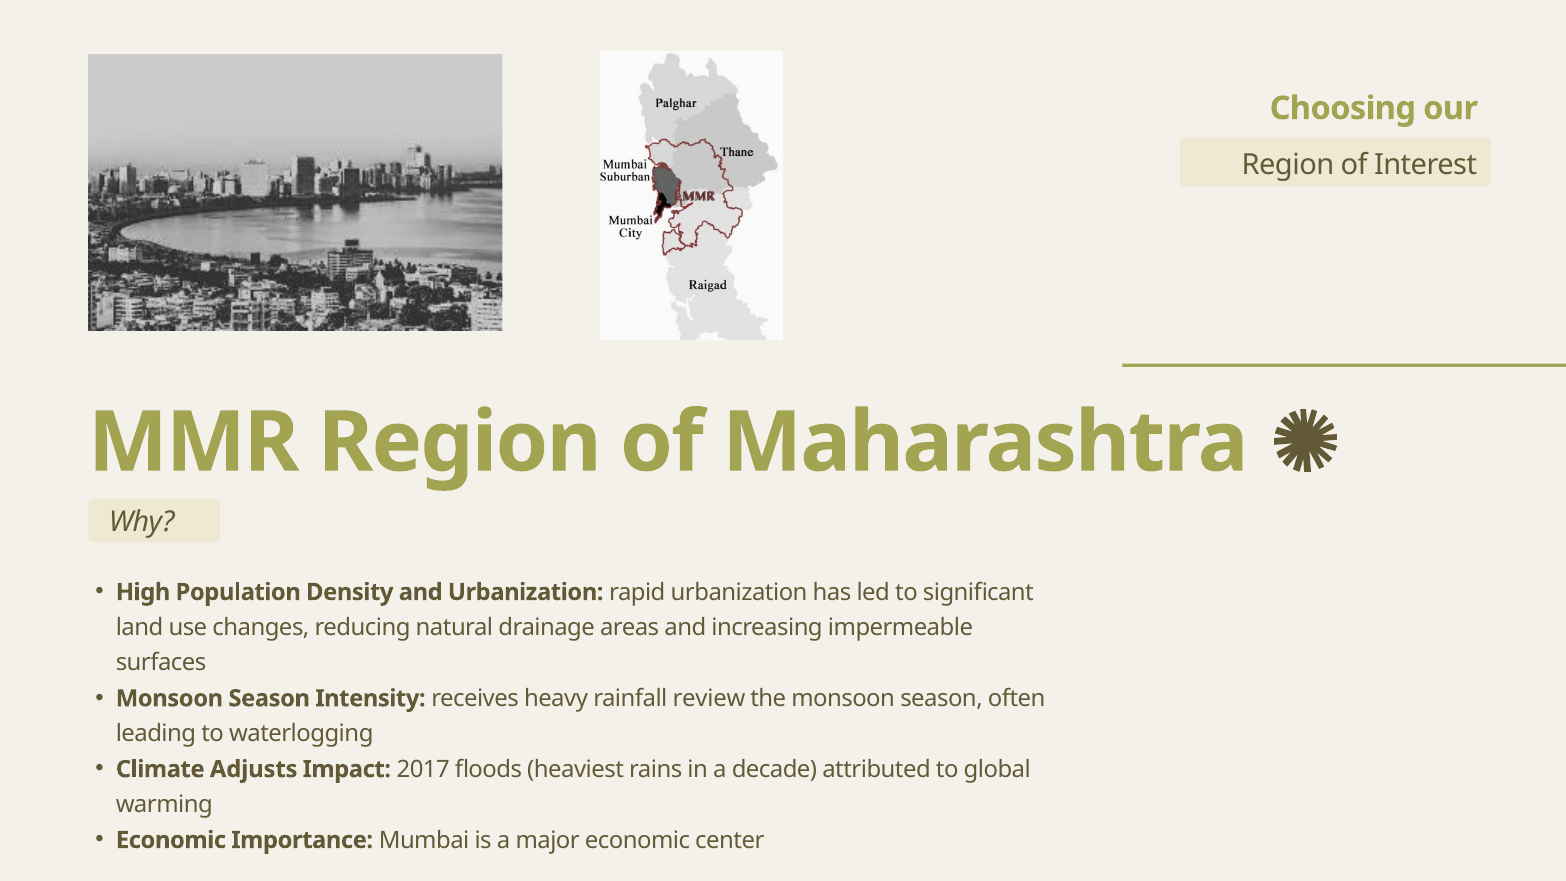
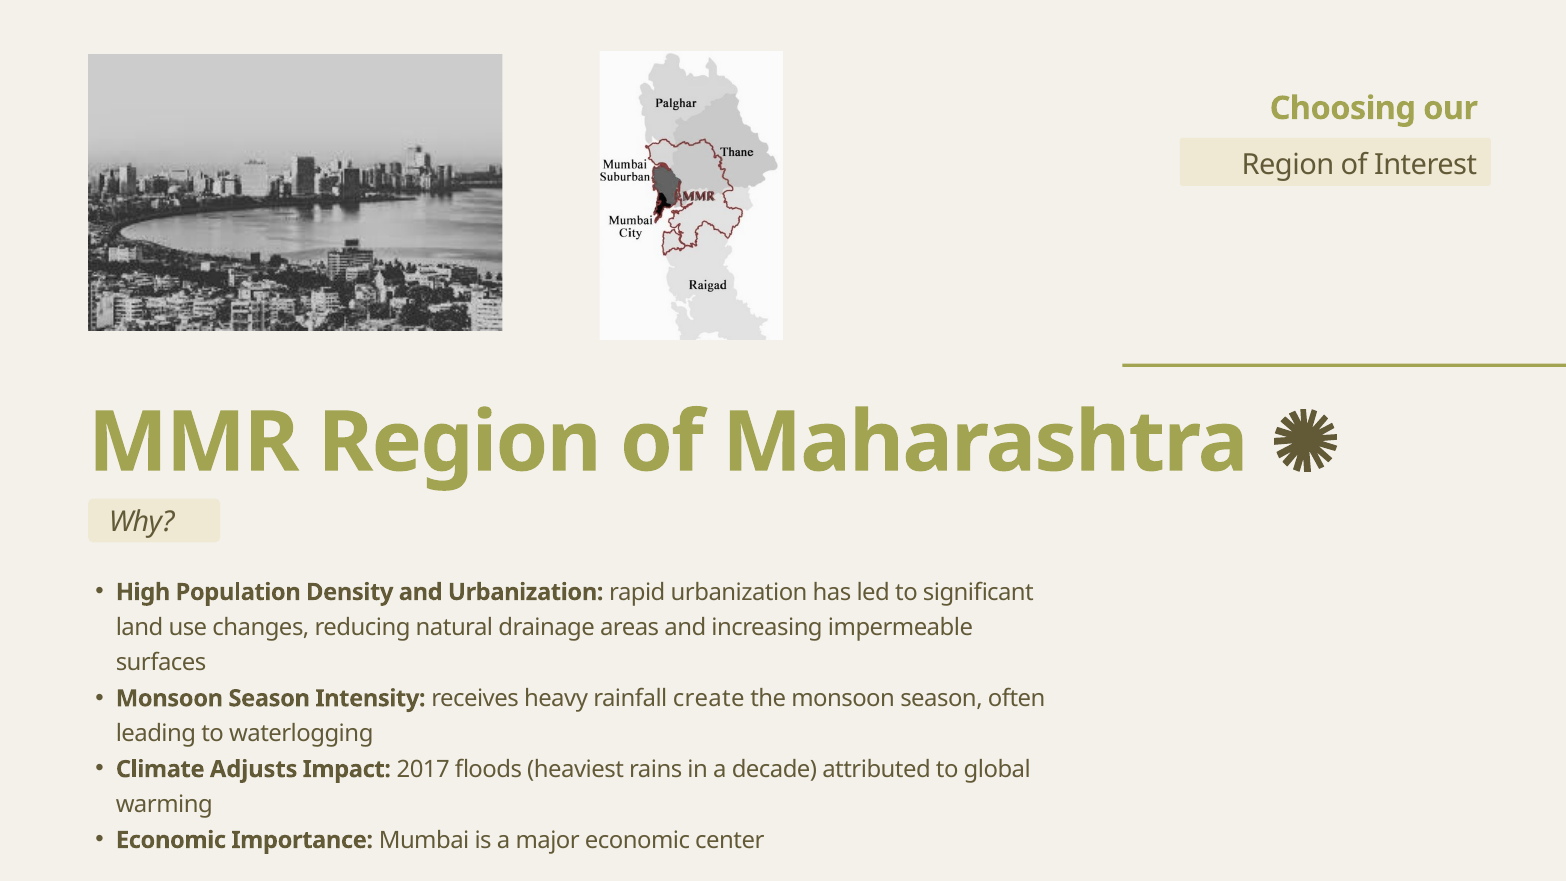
review: review -> create
